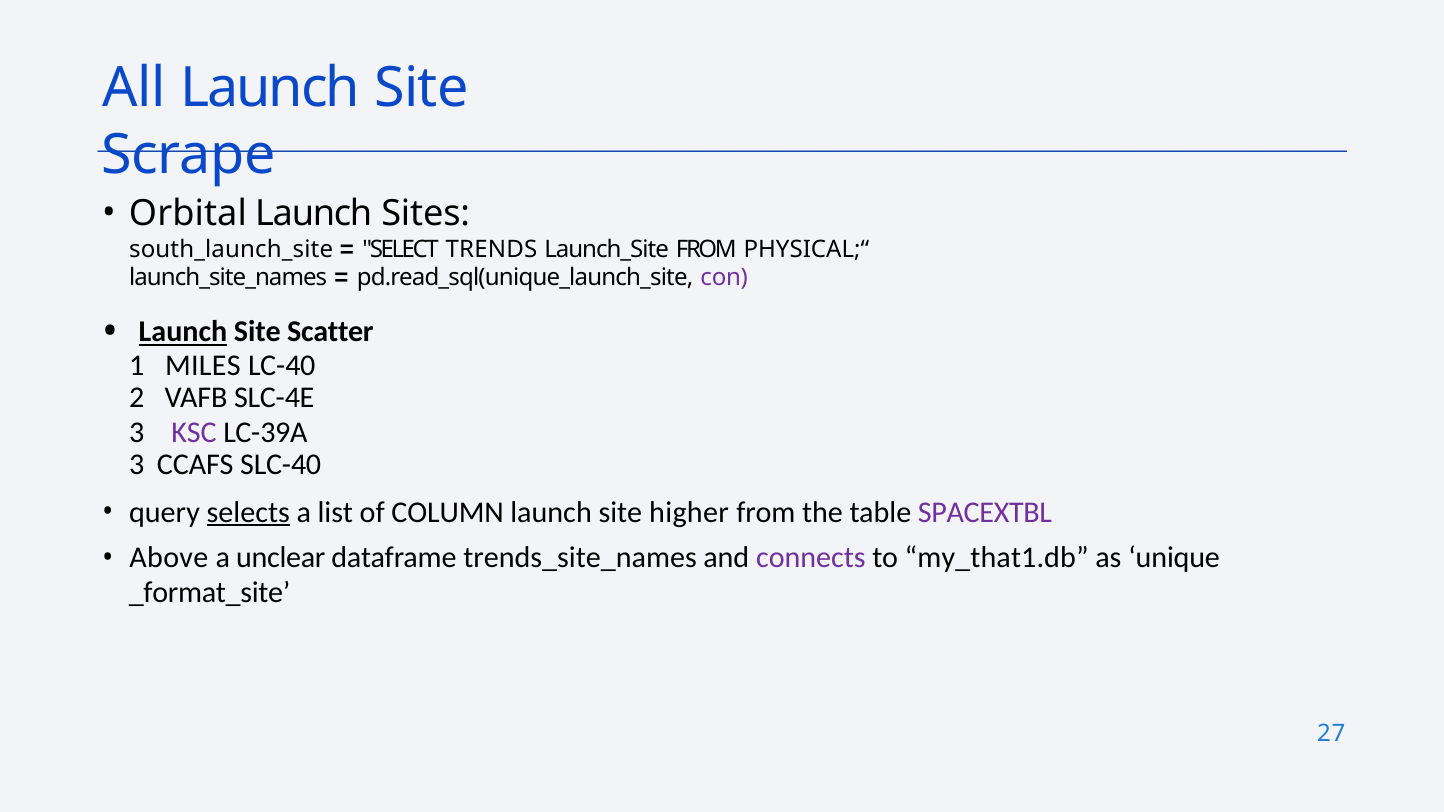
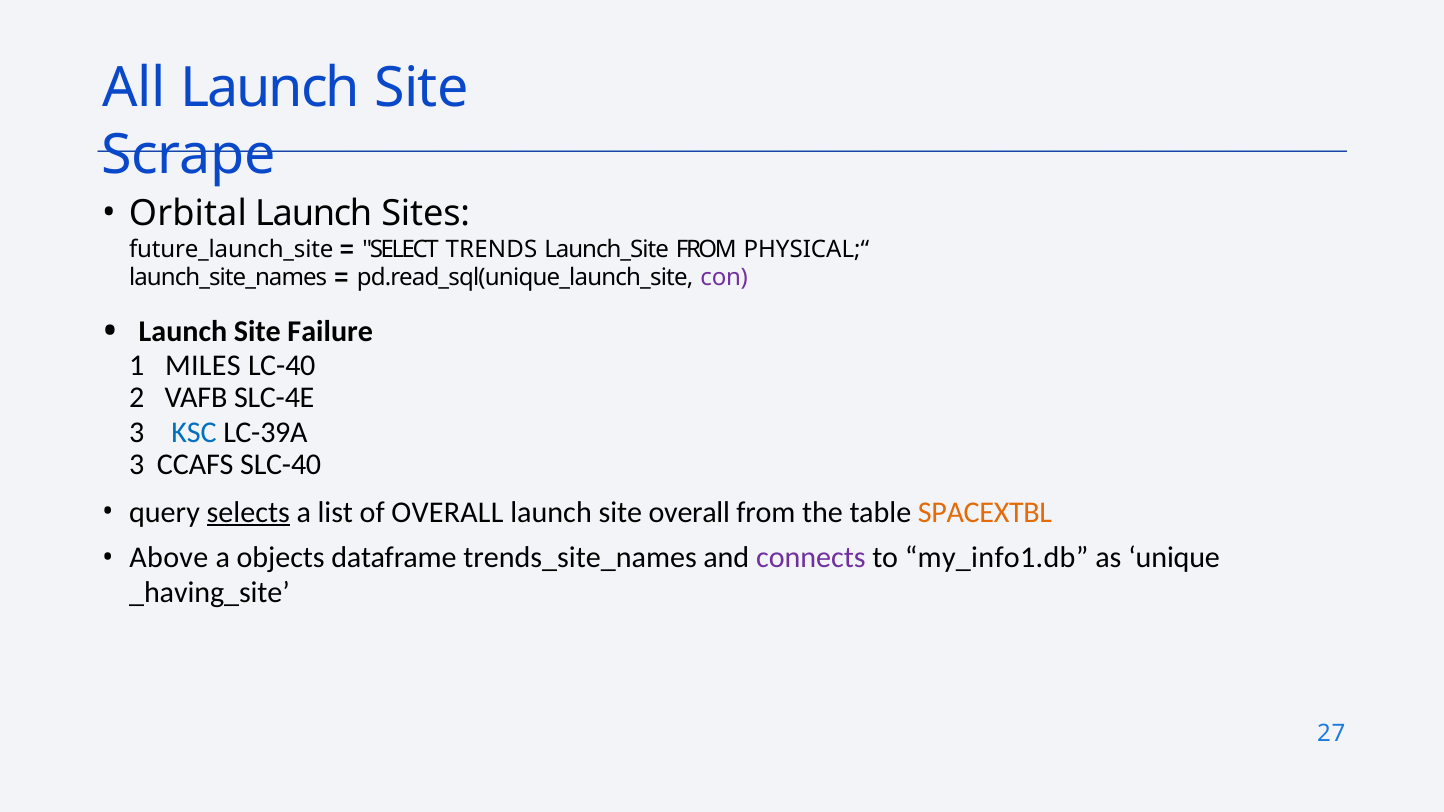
south_launch_site: south_launch_site -> future_launch_site
Launch at (183, 332) underline: present -> none
Scatter: Scatter -> Failure
KSC colour: purple -> blue
of COLUMN: COLUMN -> OVERALL
site higher: higher -> overall
SPACEXTBL colour: purple -> orange
unclear: unclear -> objects
my_that1.db: my_that1.db -> my_info1.db
_format_site: _format_site -> _having_site
